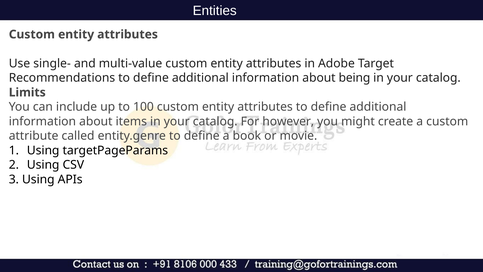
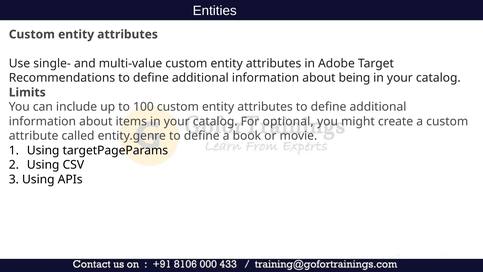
however: however -> optional
